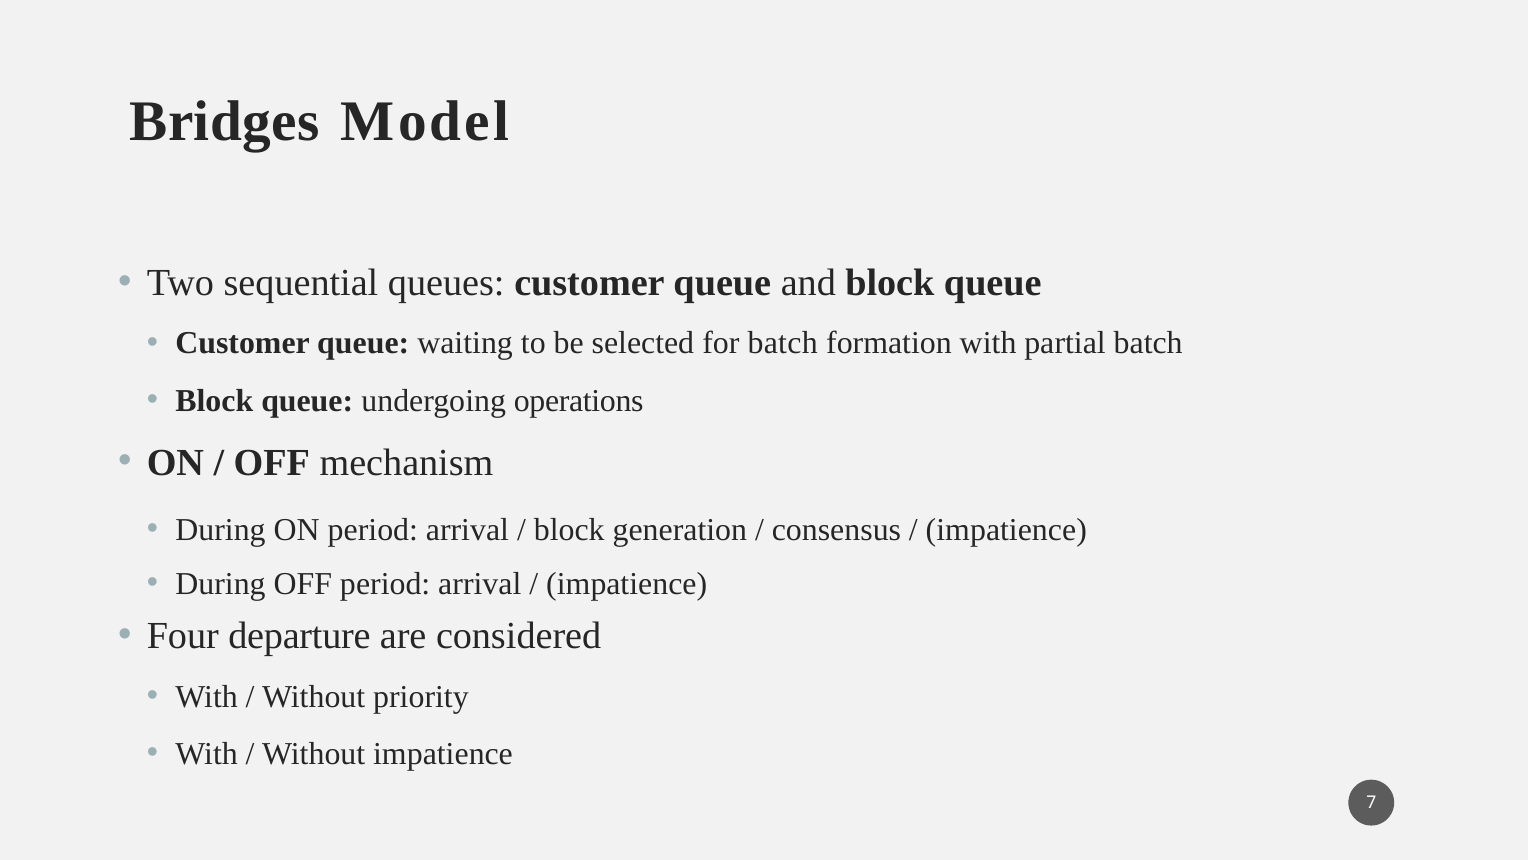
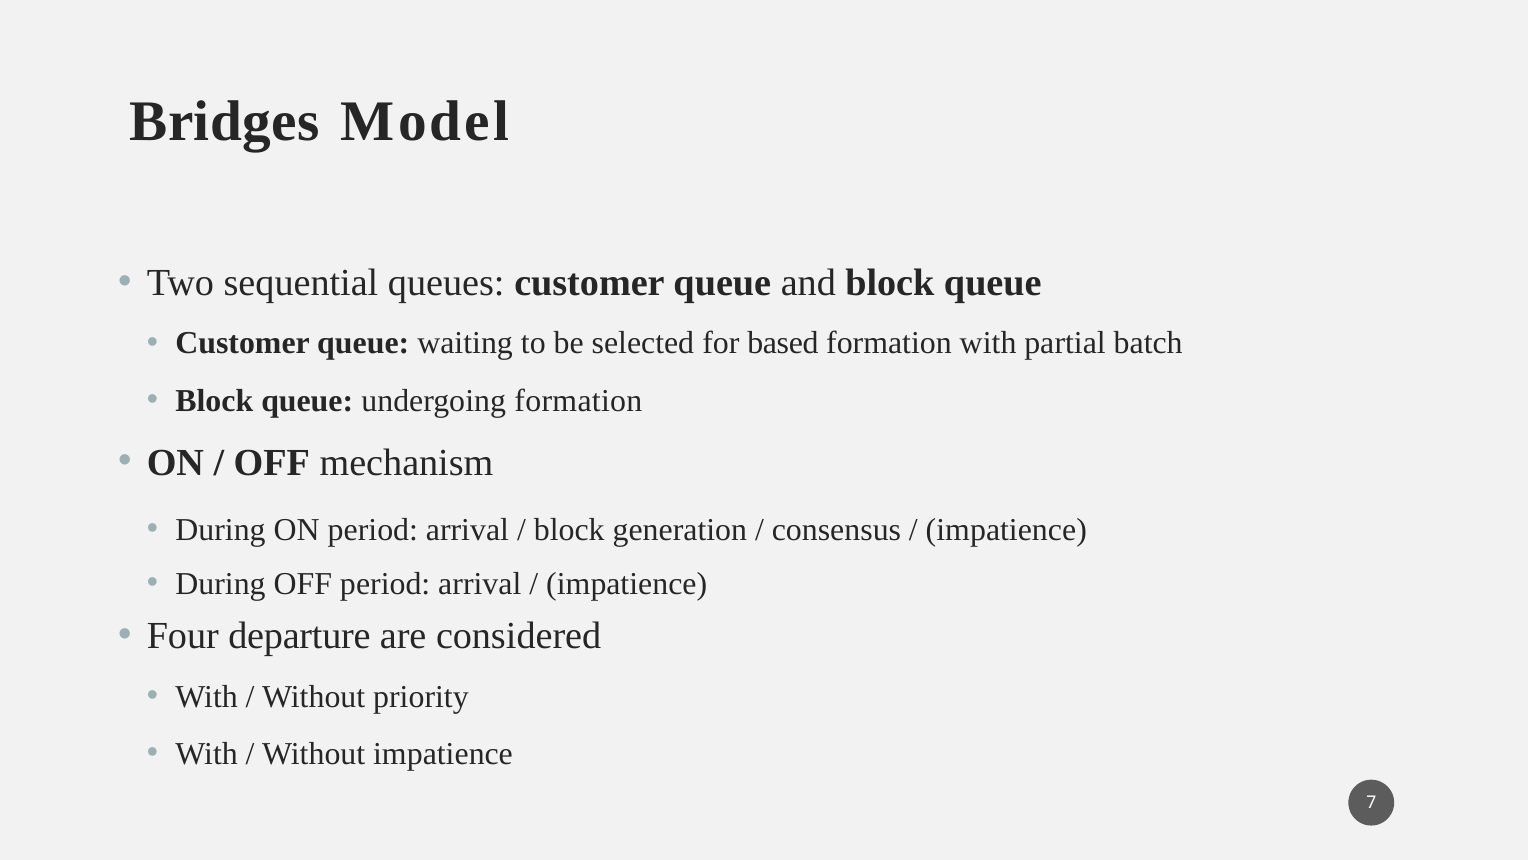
for batch: batch -> based
undergoing operations: operations -> formation
